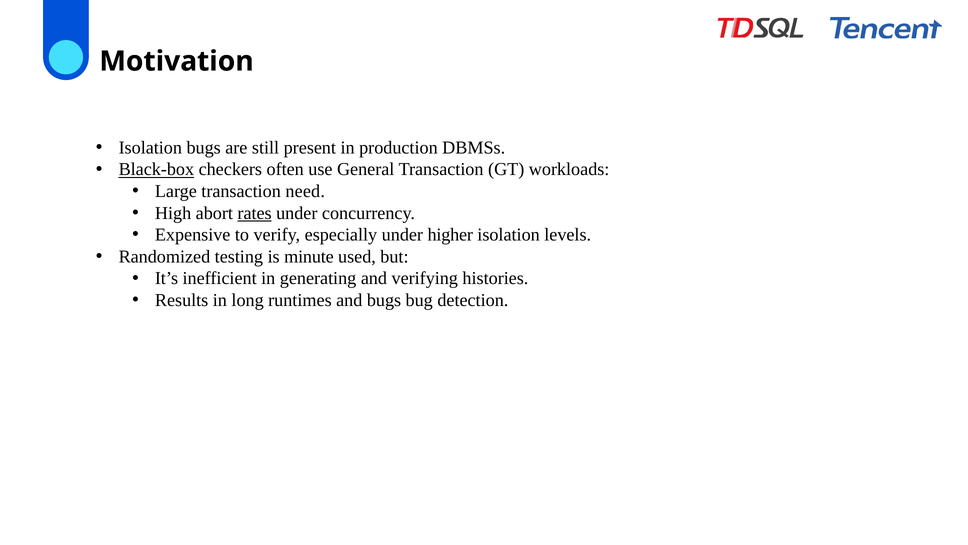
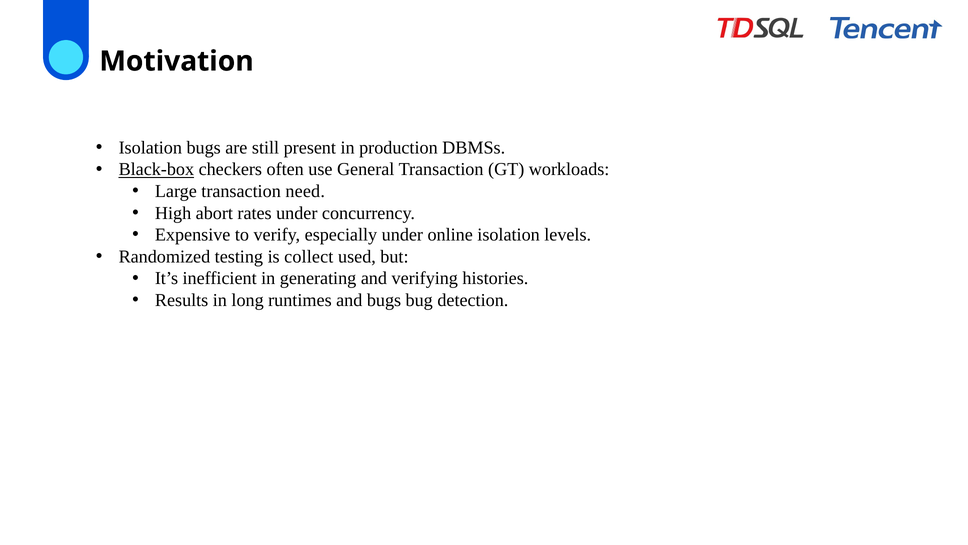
rates underline: present -> none
higher: higher -> online
minute: minute -> collect
